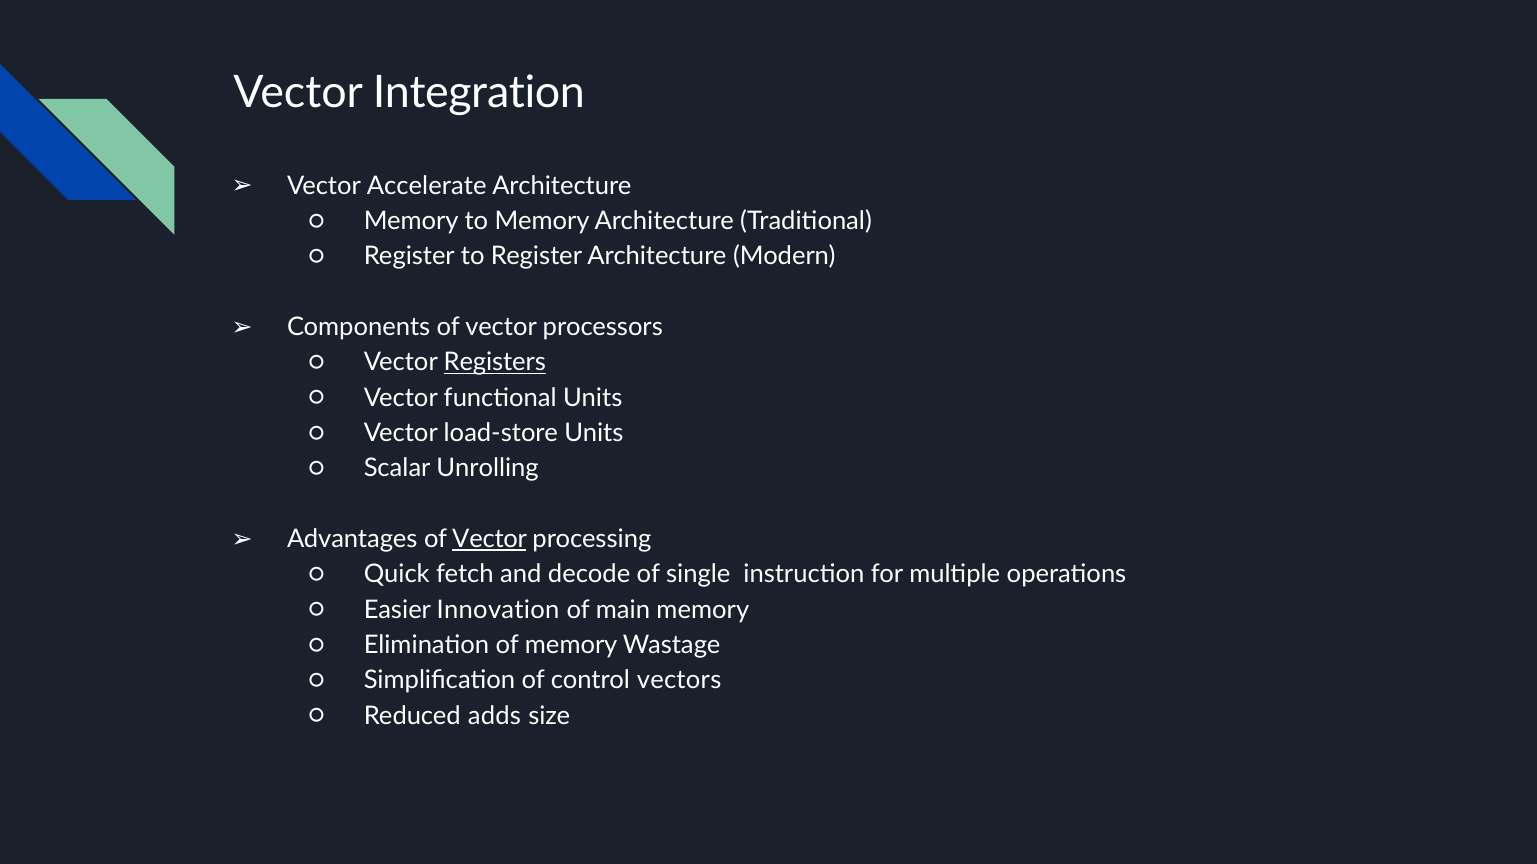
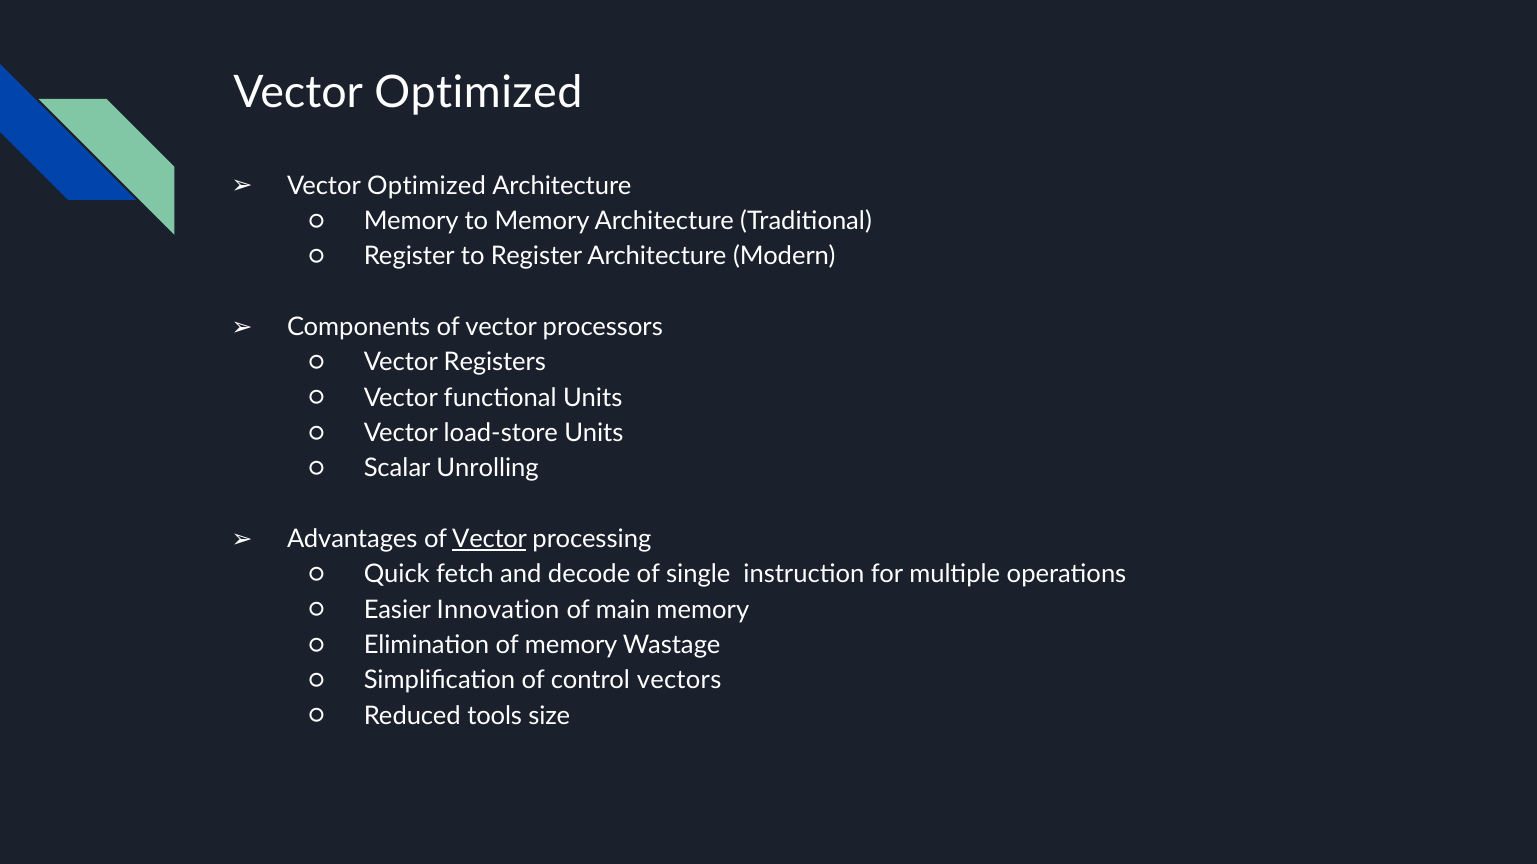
Integration at (479, 92): Integration -> Optimized
Accelerate at (427, 186): Accelerate -> Optimized
Registers underline: present -> none
adds: adds -> tools
